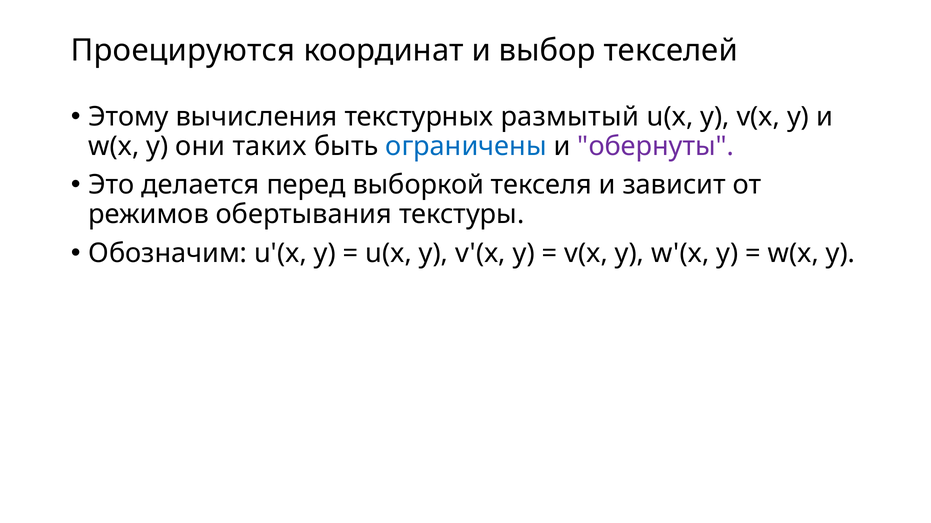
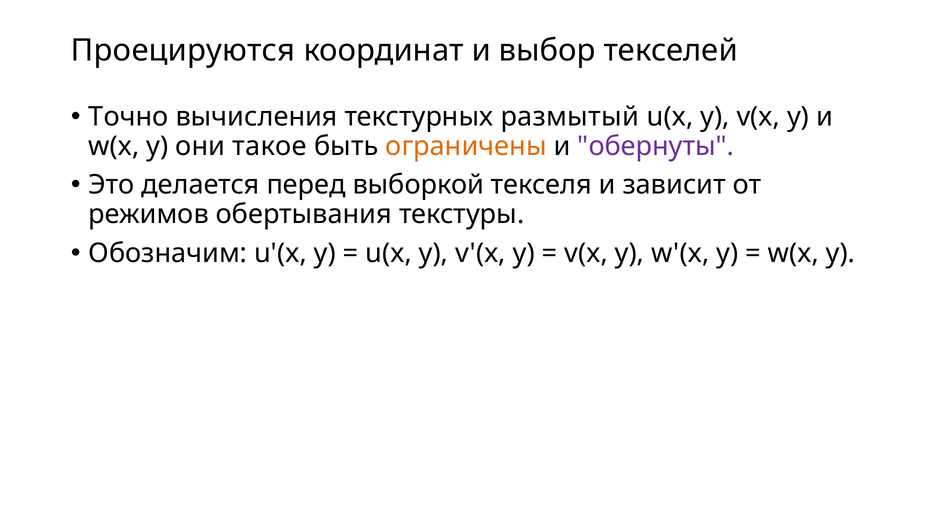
Этому: Этому -> Точно
таких: таких -> такое
ограничены colour: blue -> orange
